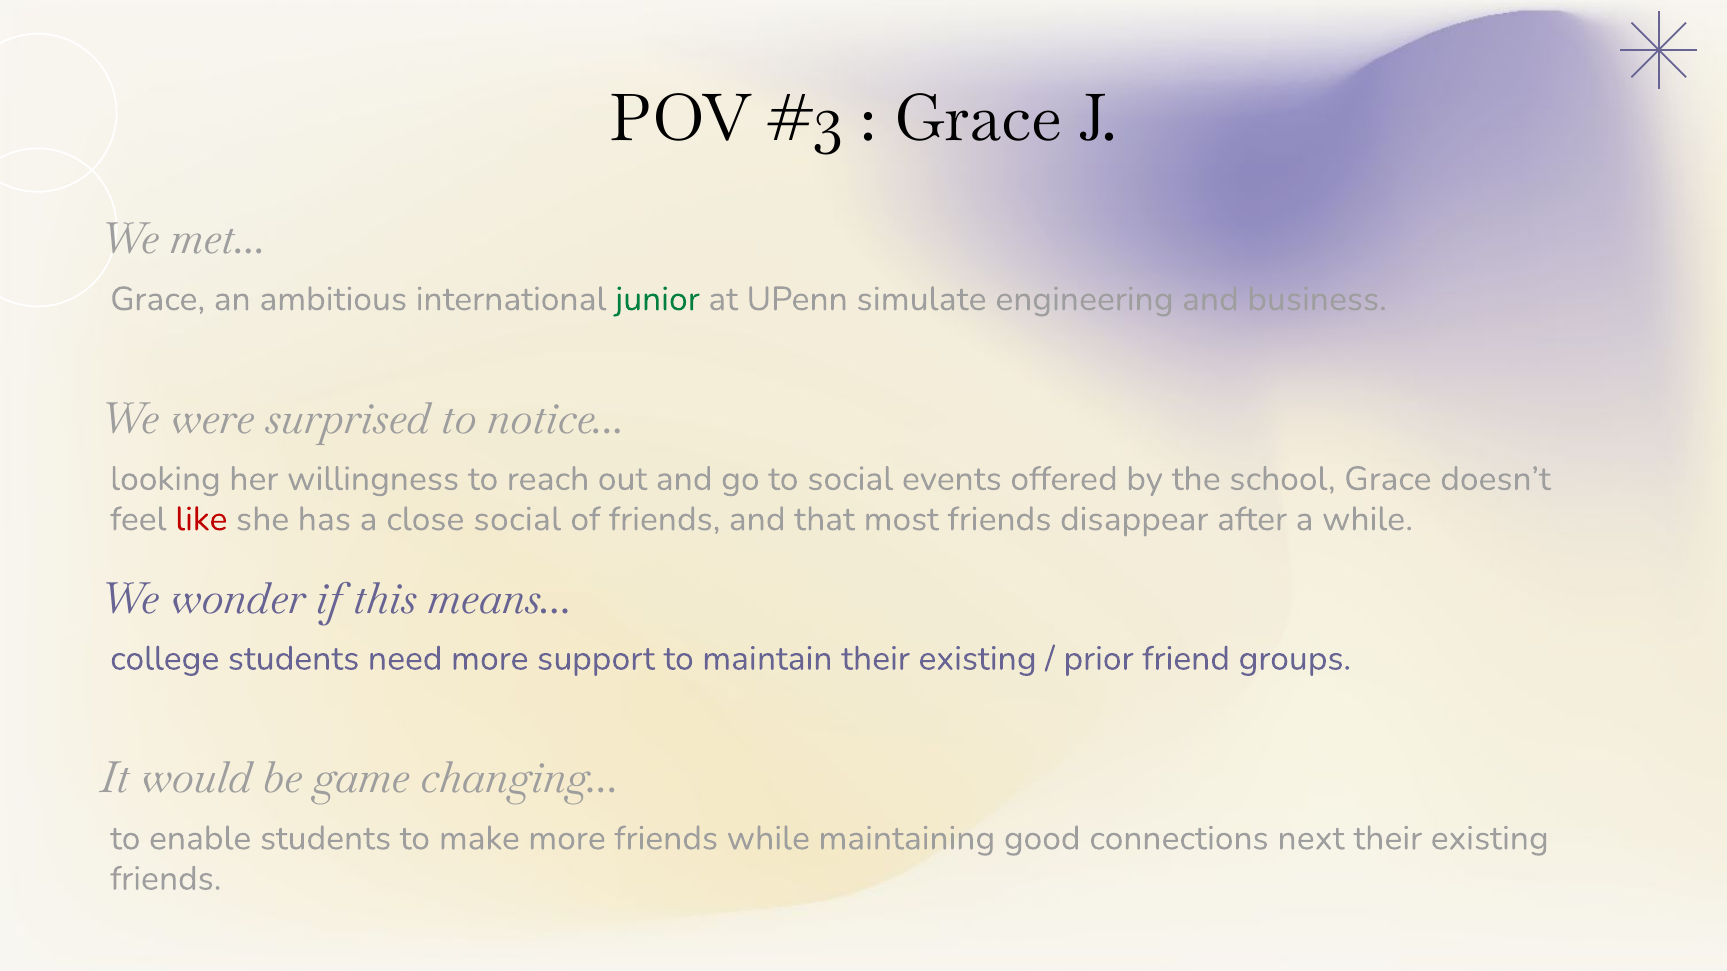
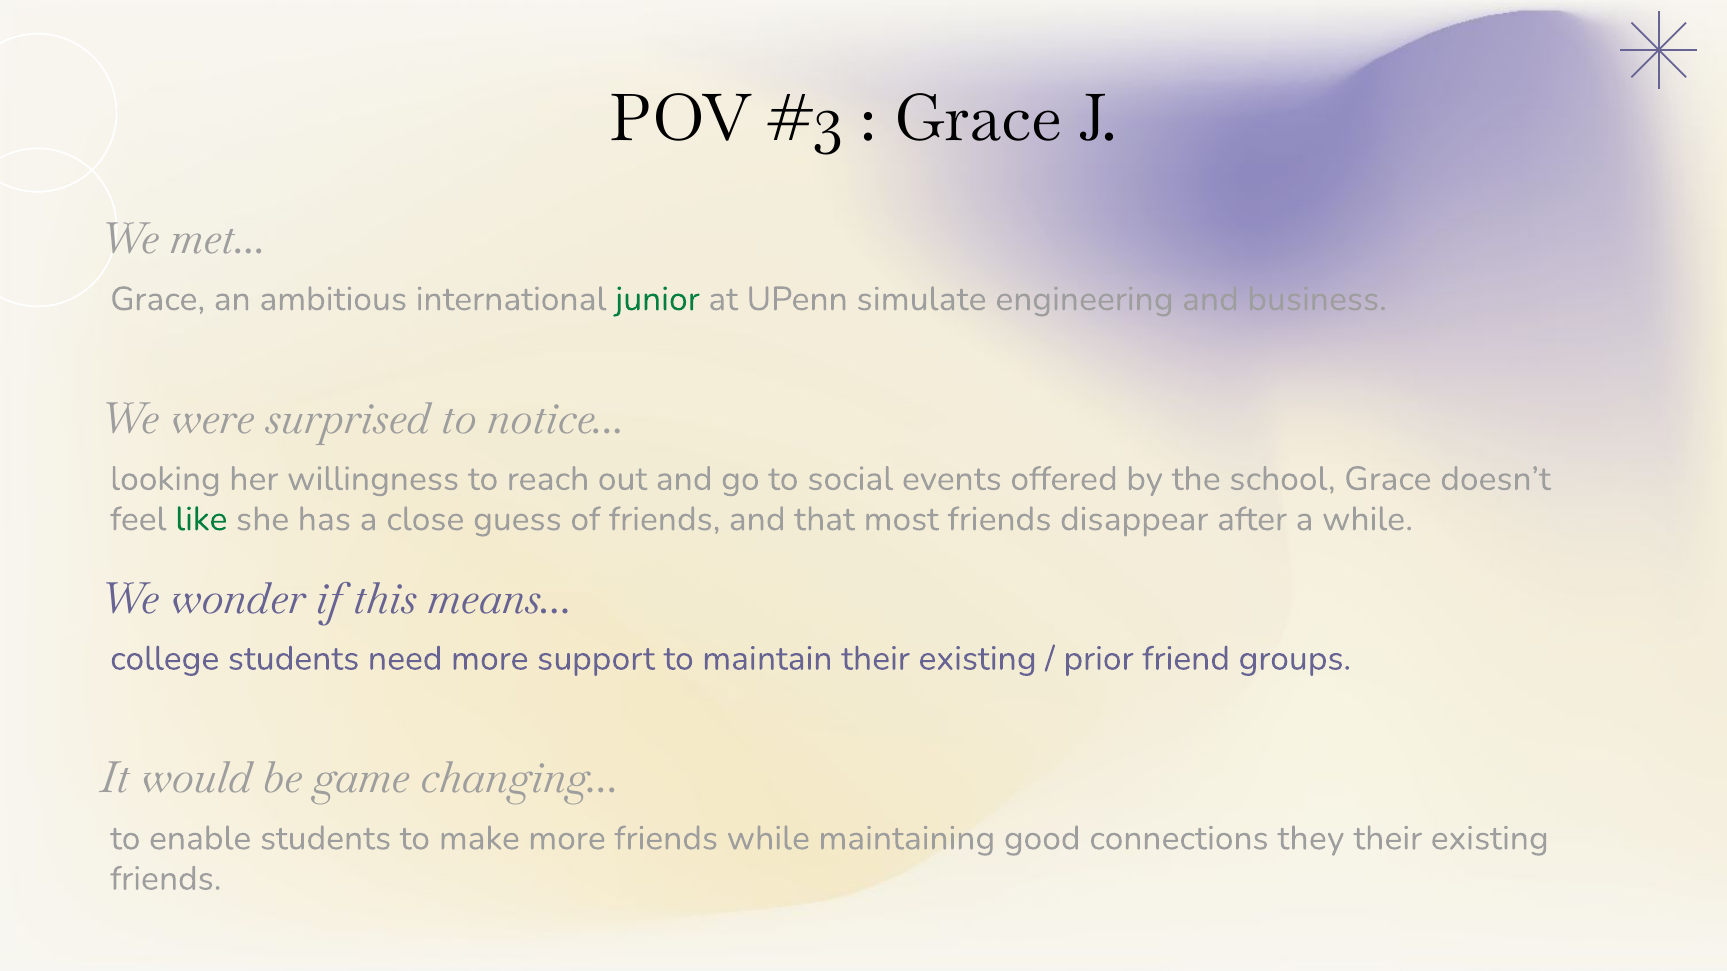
like colour: red -> green
close social: social -> guess
next: next -> they
